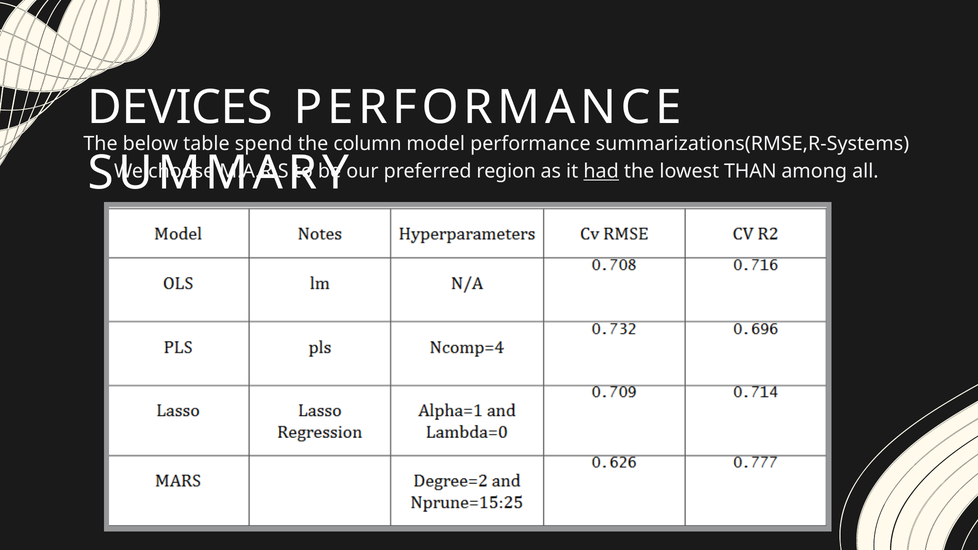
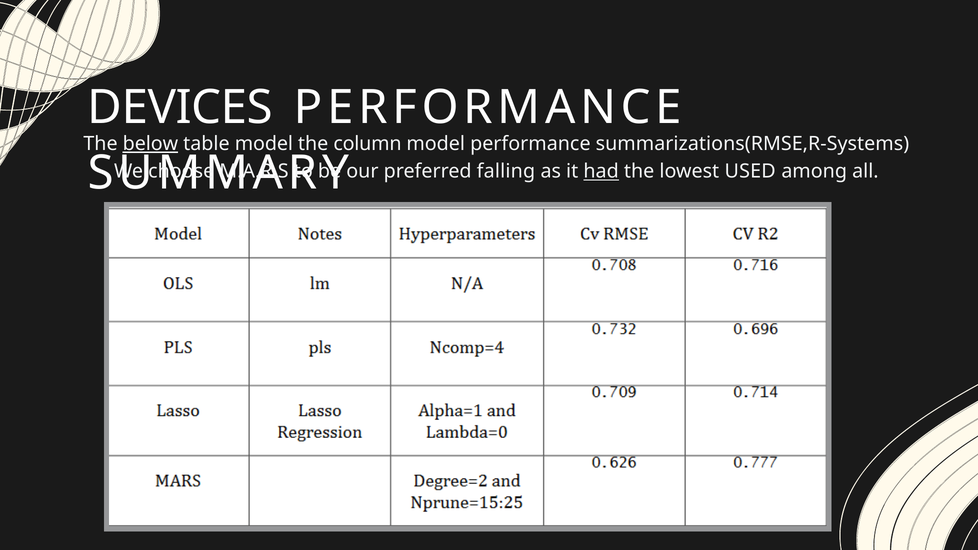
below underline: none -> present
table spend: spend -> model
region: region -> falling
THAN: THAN -> USED
